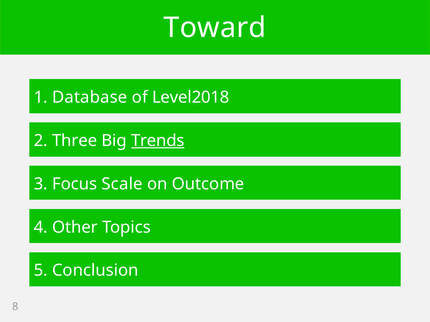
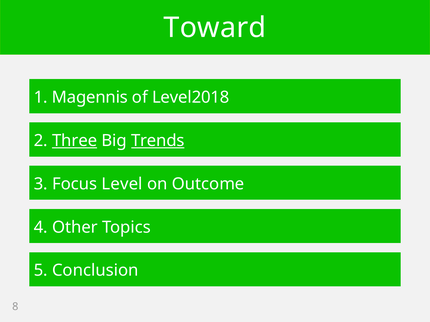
Database: Database -> Magennis
Three underline: none -> present
Scale: Scale -> Level
